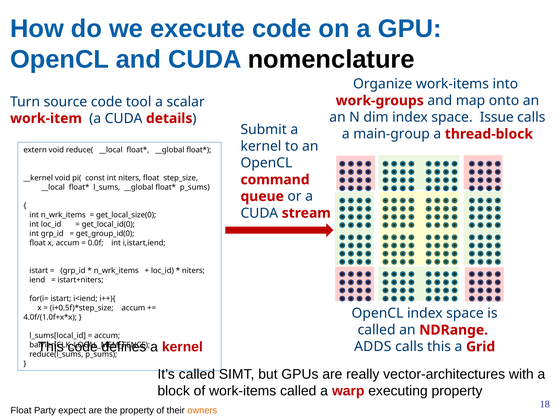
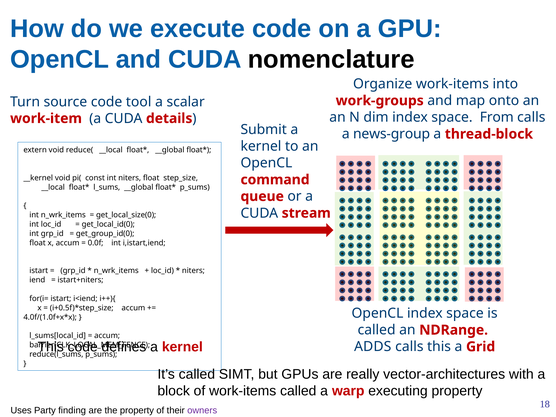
Issue: Issue -> From
main-group: main-group -> news-group
Float at (21, 410): Float -> Uses
expect: expect -> finding
owners colour: orange -> purple
